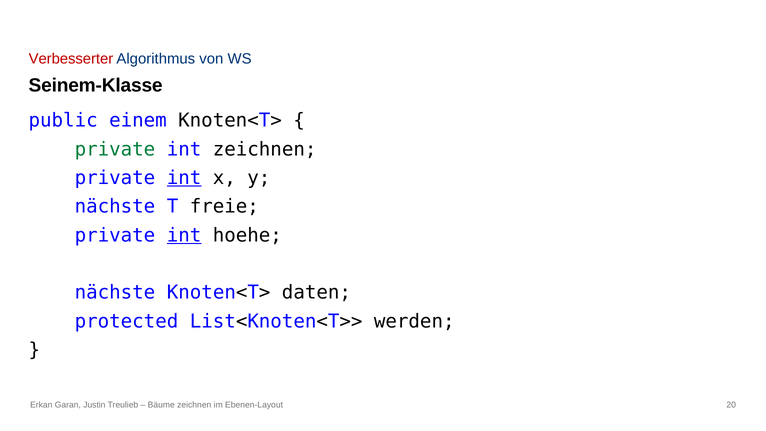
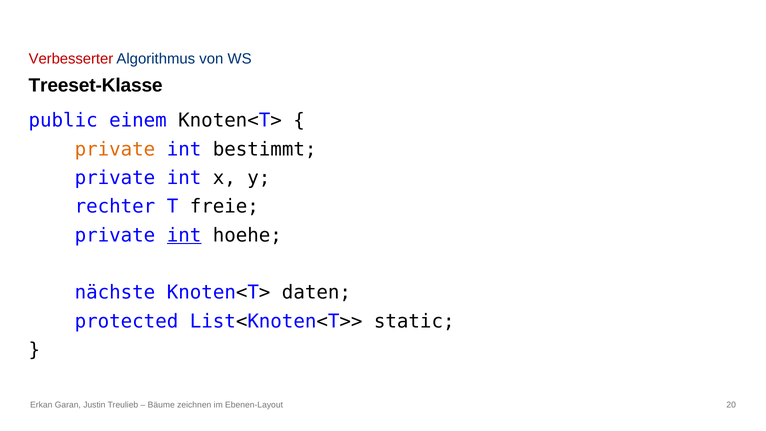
Seinem-Klasse: Seinem-Klasse -> Treeset-Klasse
private at (115, 149) colour: green -> orange
int zeichnen: zeichnen -> bestimmt
int at (184, 178) underline: present -> none
nächste at (115, 207): nächste -> rechter
werden: werden -> static
